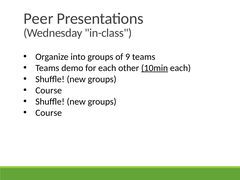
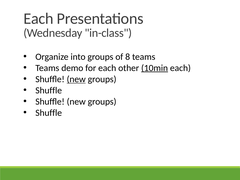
Peer at (38, 19): Peer -> Each
9: 9 -> 8
new at (76, 79) underline: none -> present
Course at (49, 90): Course -> Shuffle
Course at (49, 113): Course -> Shuffle
